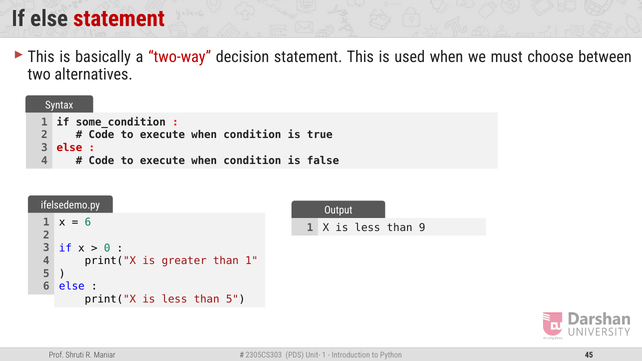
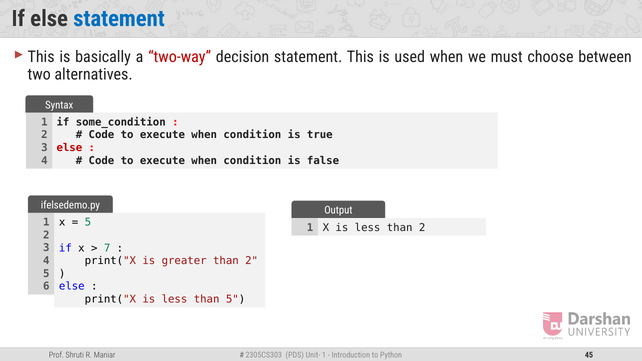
statement at (119, 19) colour: red -> blue
6 at (88, 222): 6 -> 5
less than 9: 9 -> 2
0: 0 -> 7
greater than 1: 1 -> 2
